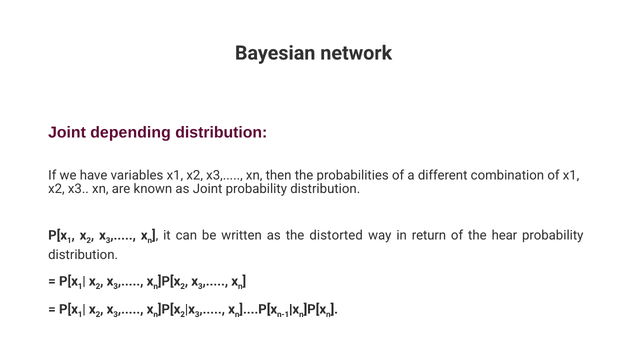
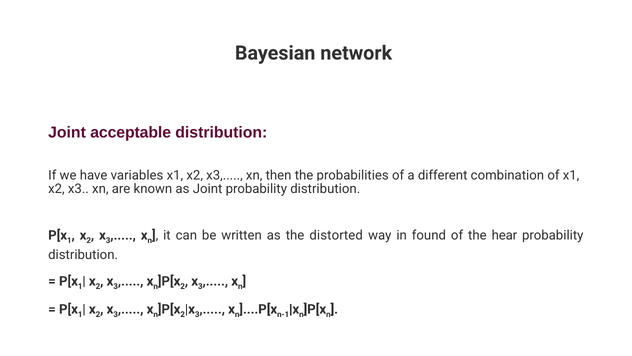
depending: depending -> acceptable
return: return -> found
